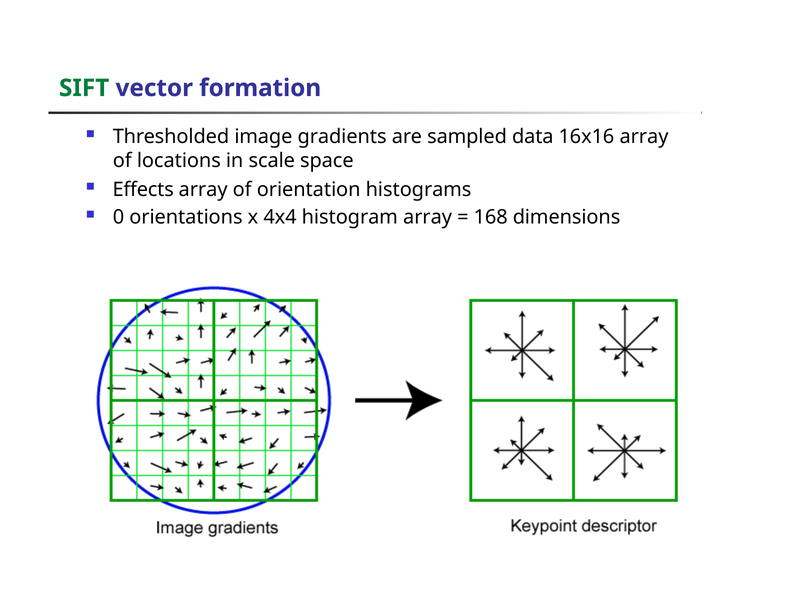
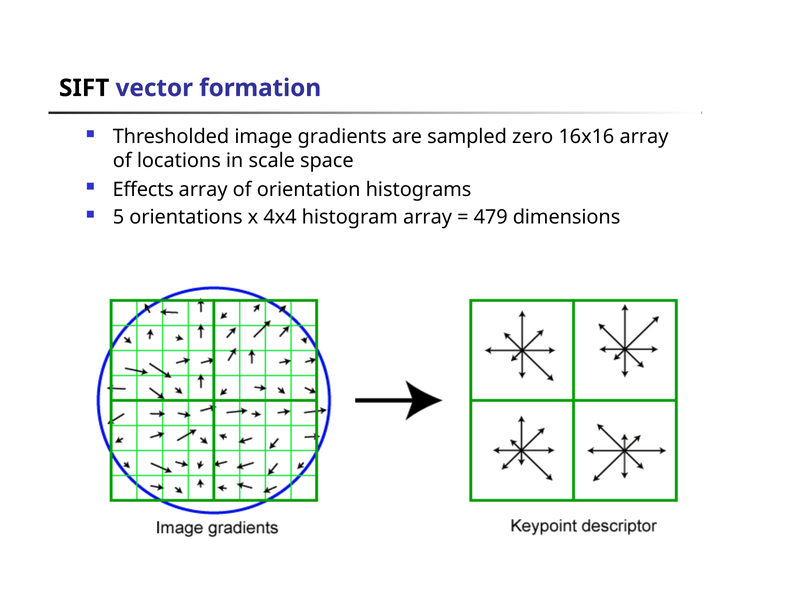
SIFT colour: green -> black
data: data -> zero
0: 0 -> 5
168: 168 -> 479
